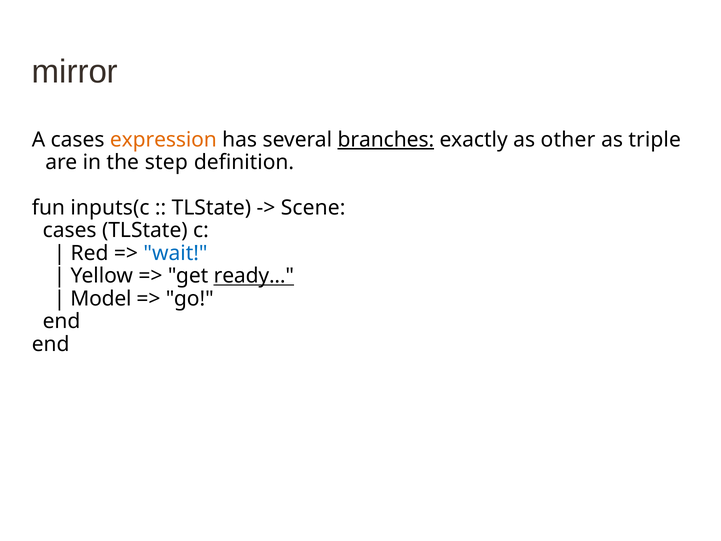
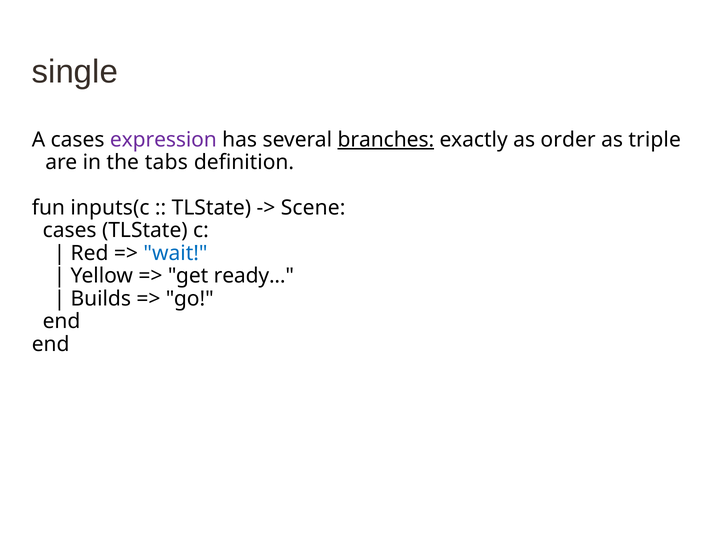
mirror: mirror -> single
expression colour: orange -> purple
other: other -> order
step: step -> tabs
ready underline: present -> none
Model: Model -> Builds
